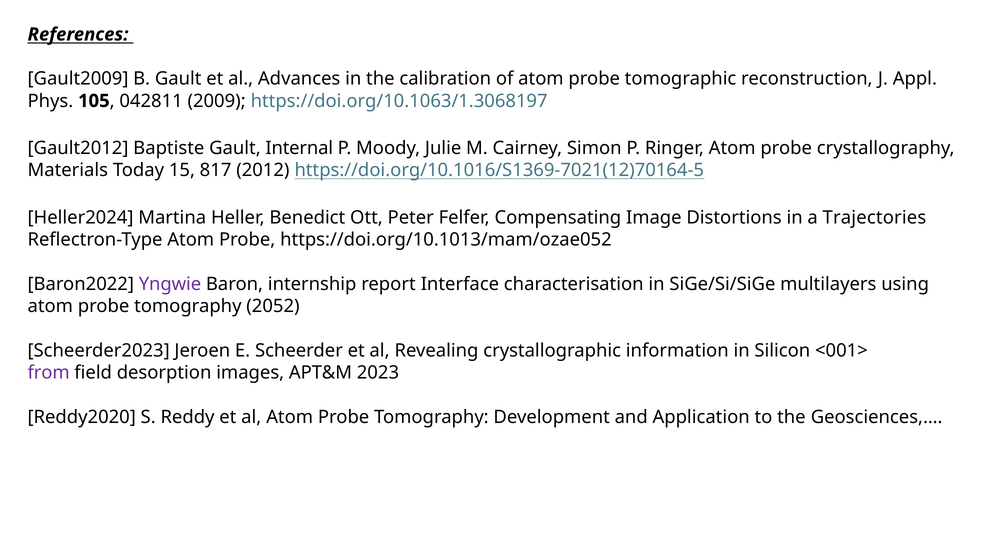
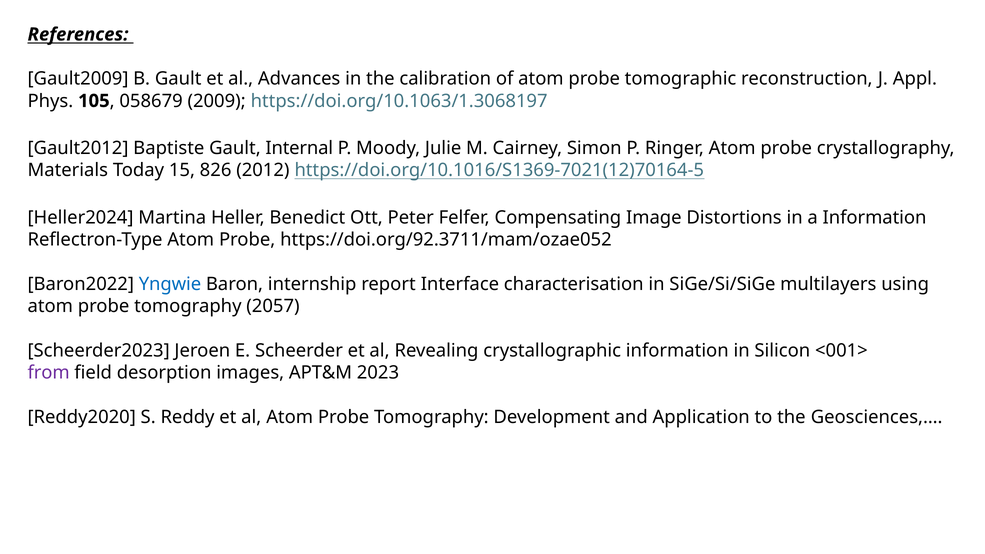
042811: 042811 -> 058679
817: 817 -> 826
a Trajectories: Trajectories -> Information
https://doi.org/10.1013/mam/ozae052: https://doi.org/10.1013/mam/ozae052 -> https://doi.org/92.3711/mam/ozae052
Yngwie colour: purple -> blue
2052: 2052 -> 2057
